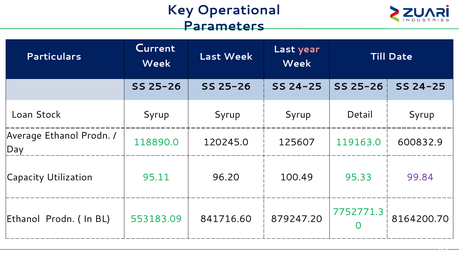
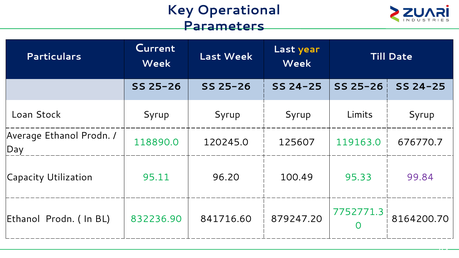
year colour: pink -> yellow
Detail: Detail -> Limits
600832.9: 600832.9 -> 676770.7
553183.09: 553183.09 -> 832236.90
